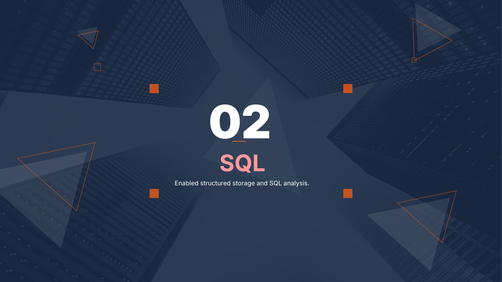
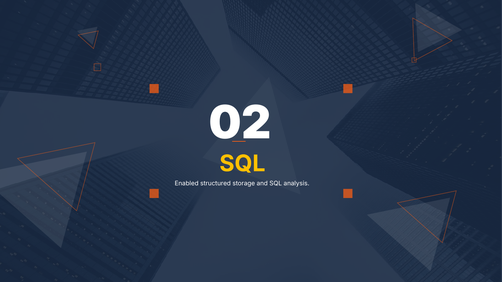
SQL at (242, 164) colour: pink -> yellow
